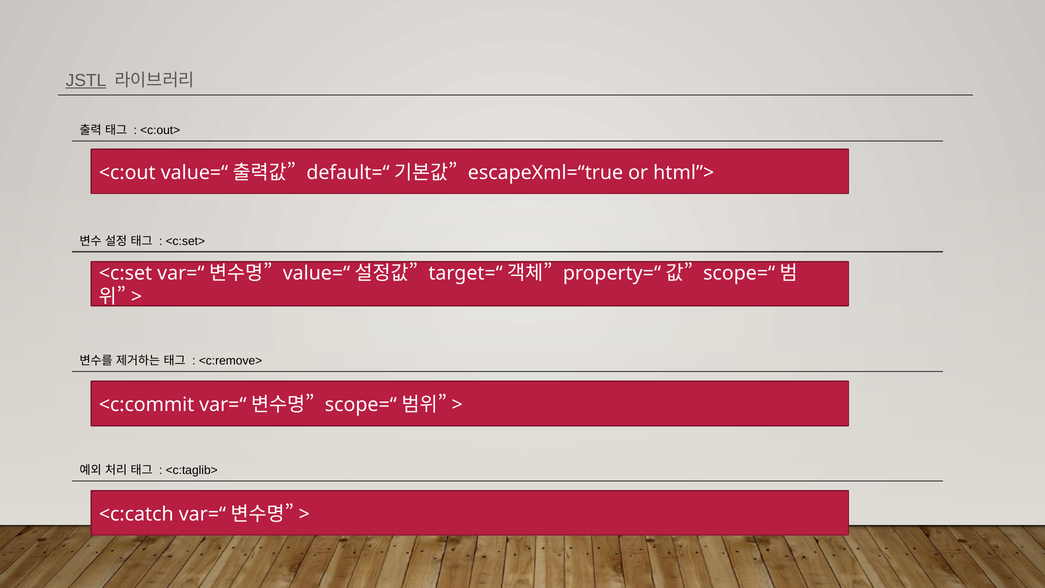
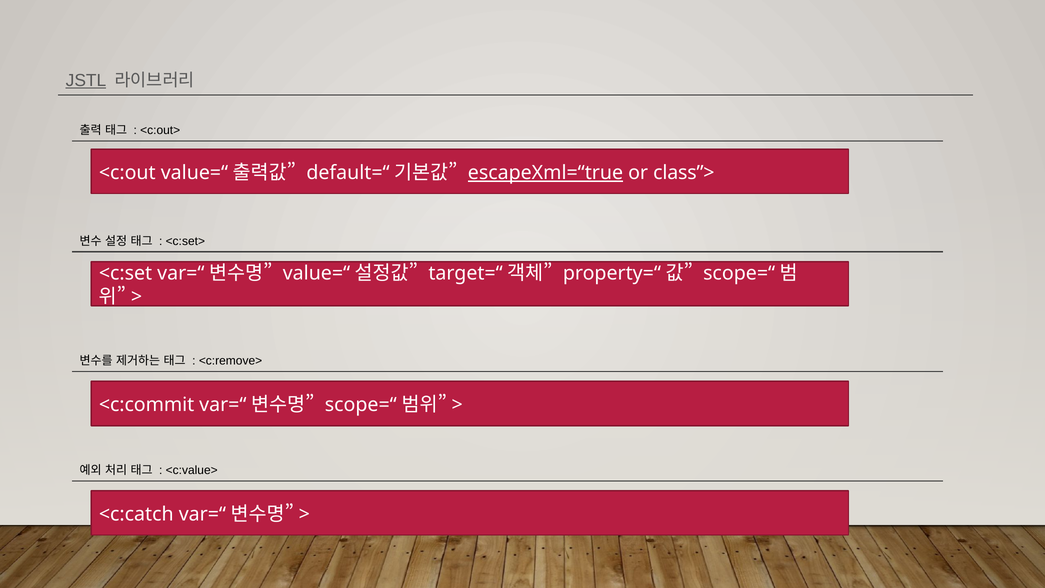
escapeXml=“true underline: none -> present
html”>: html”> -> class”>
<c:taglib>: <c:taglib> -> <c:value>
